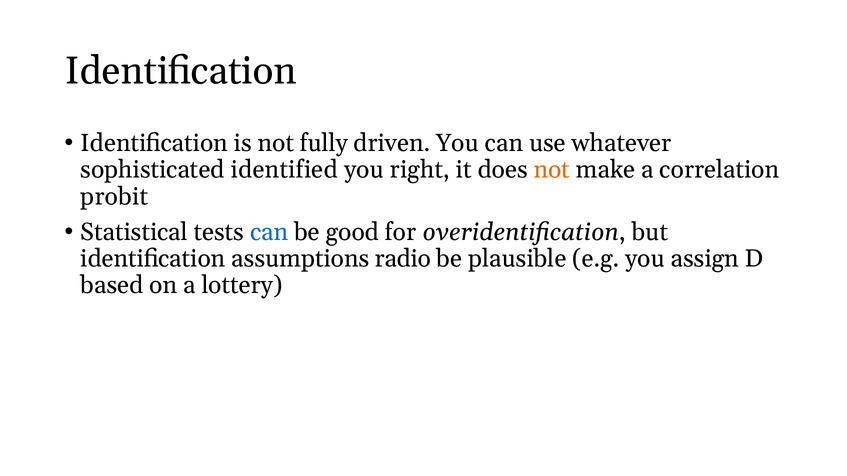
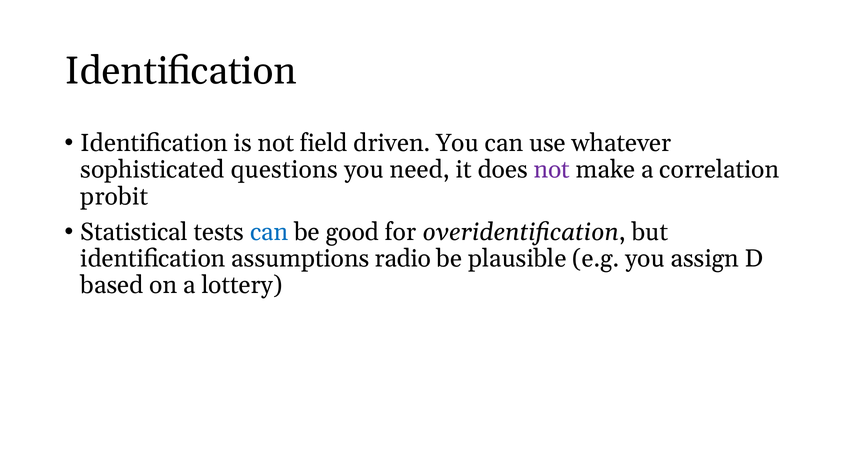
fully: fully -> field
identified: identified -> questions
right: right -> need
not at (552, 170) colour: orange -> purple
